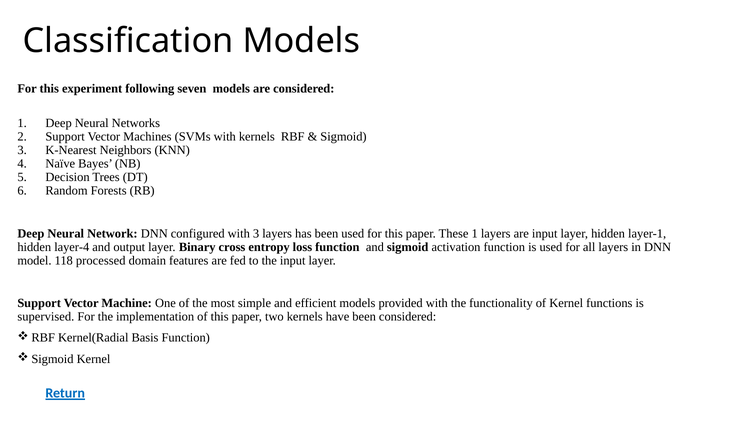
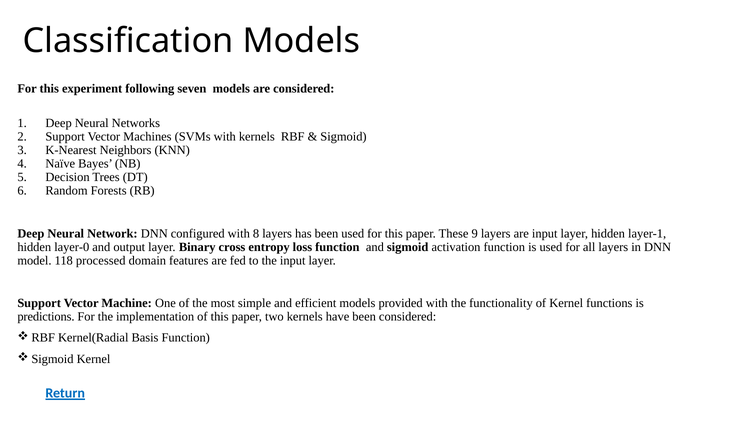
with 3: 3 -> 8
These 1: 1 -> 9
layer-4: layer-4 -> layer-0
supervised: supervised -> predictions
